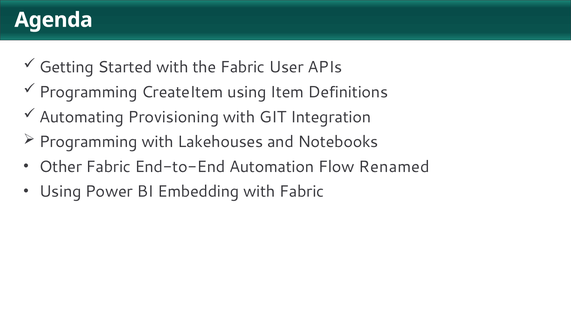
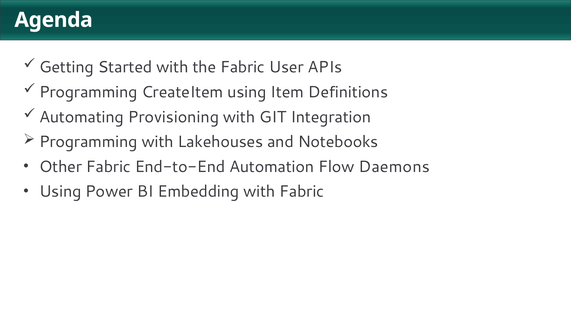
Renamed: Renamed -> Daemons
